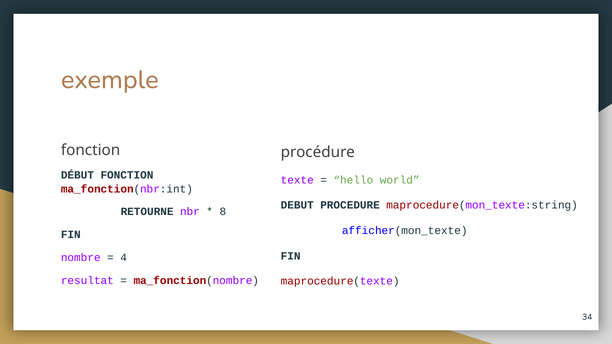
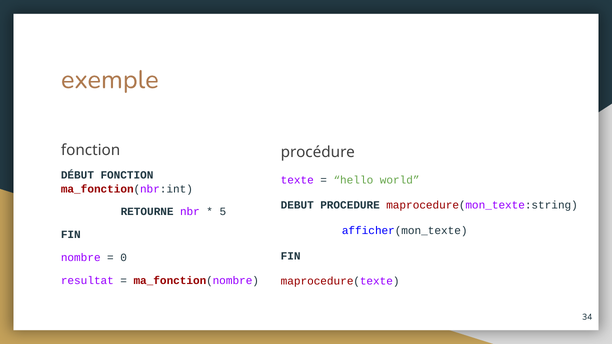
8: 8 -> 5
4: 4 -> 0
